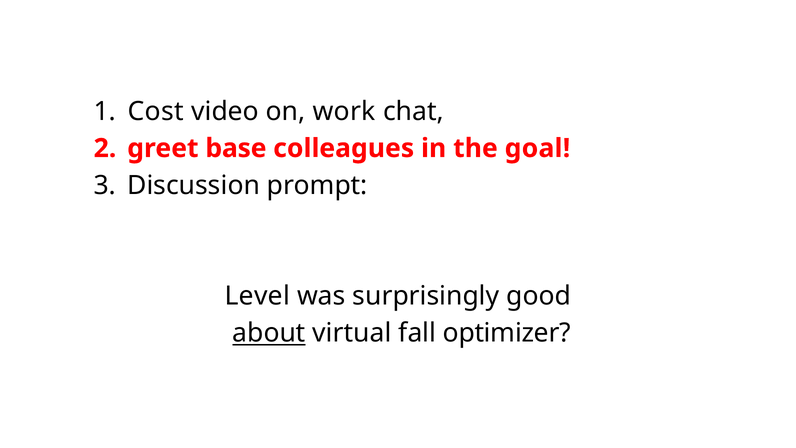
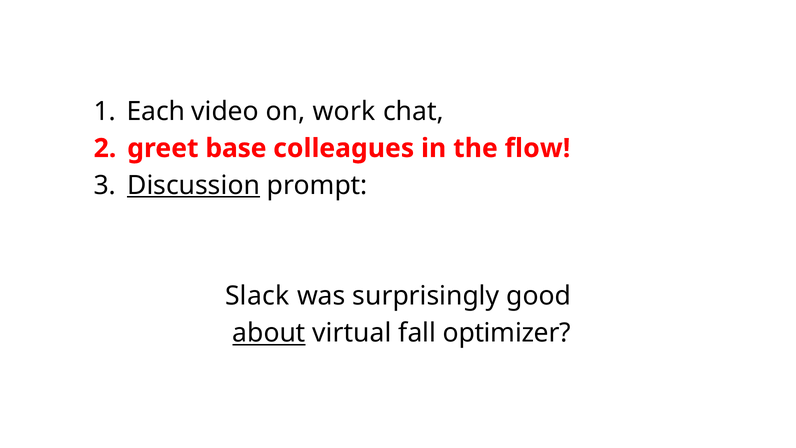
Cost: Cost -> Each
goal: goal -> flow
Discussion underline: none -> present
Level: Level -> Slack
